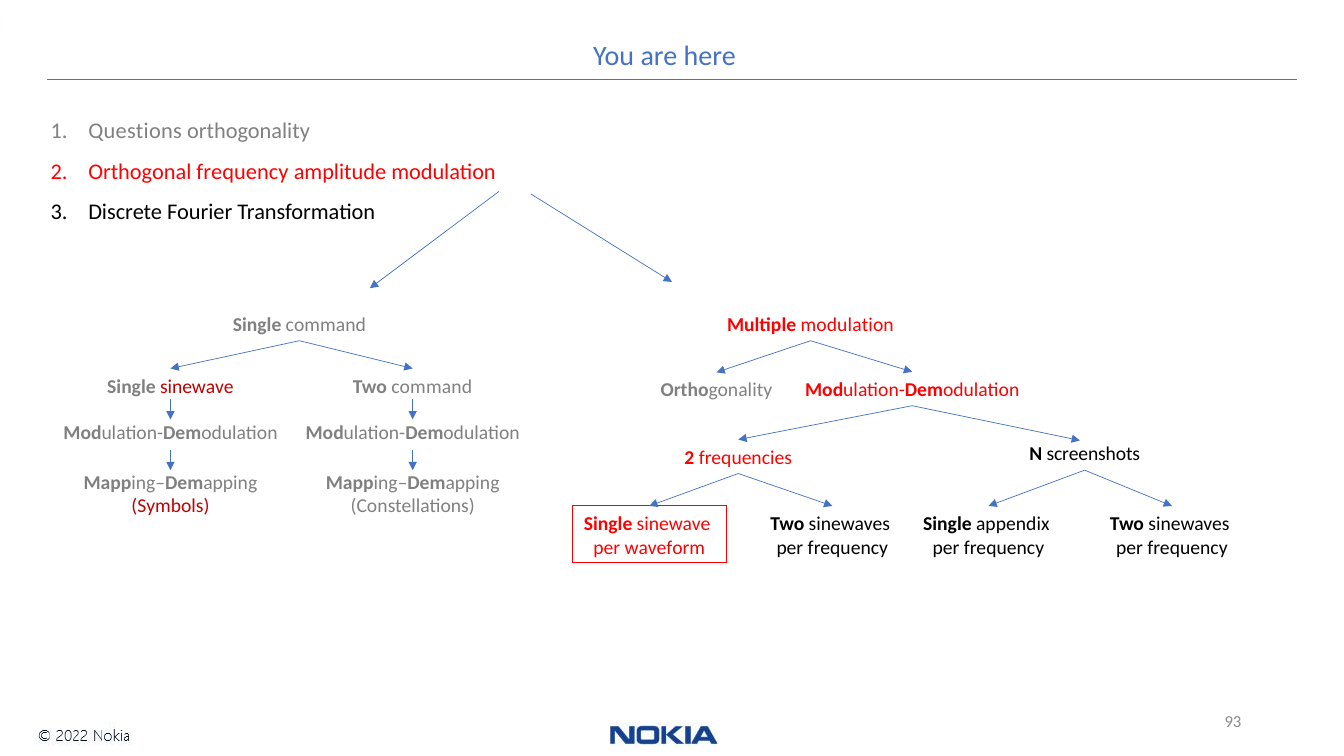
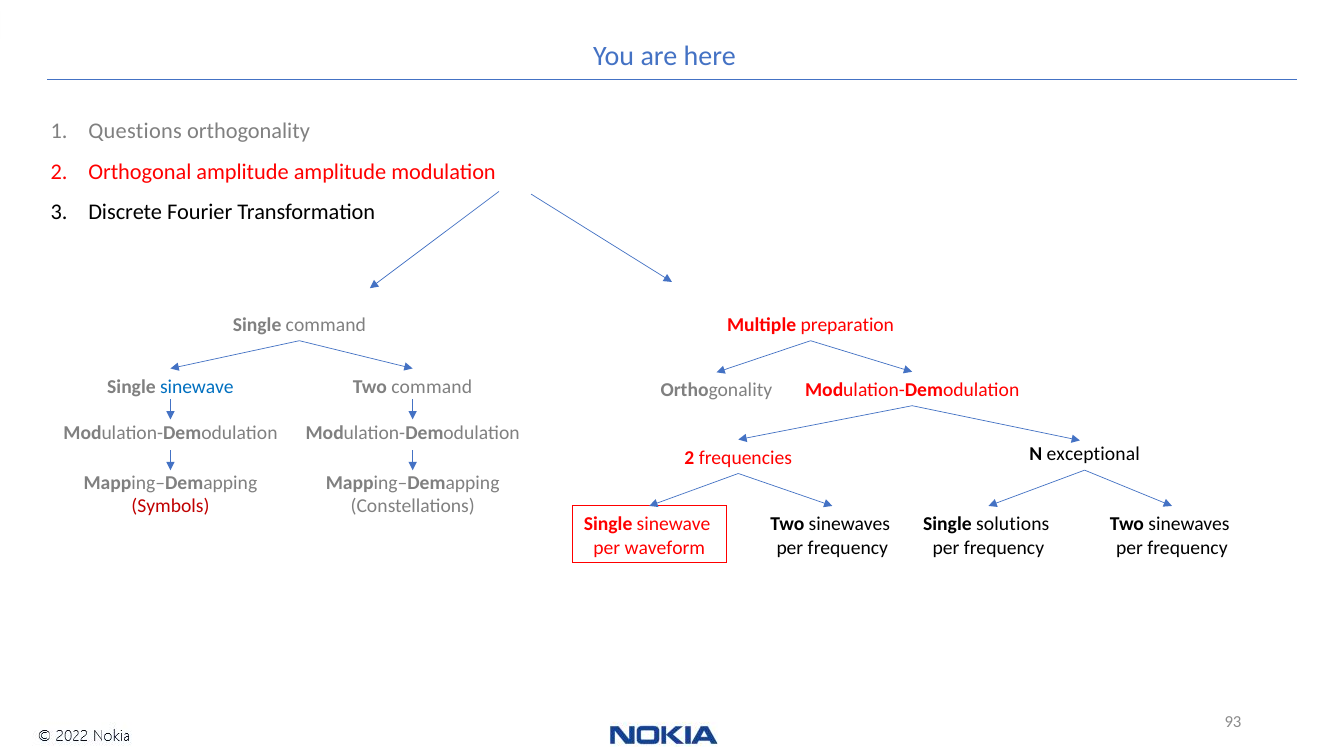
Orthogonal frequency: frequency -> amplitude
Multiple modulation: modulation -> preparation
sinewave at (197, 387) colour: red -> blue
screenshots: screenshots -> exceptional
appendix: appendix -> solutions
